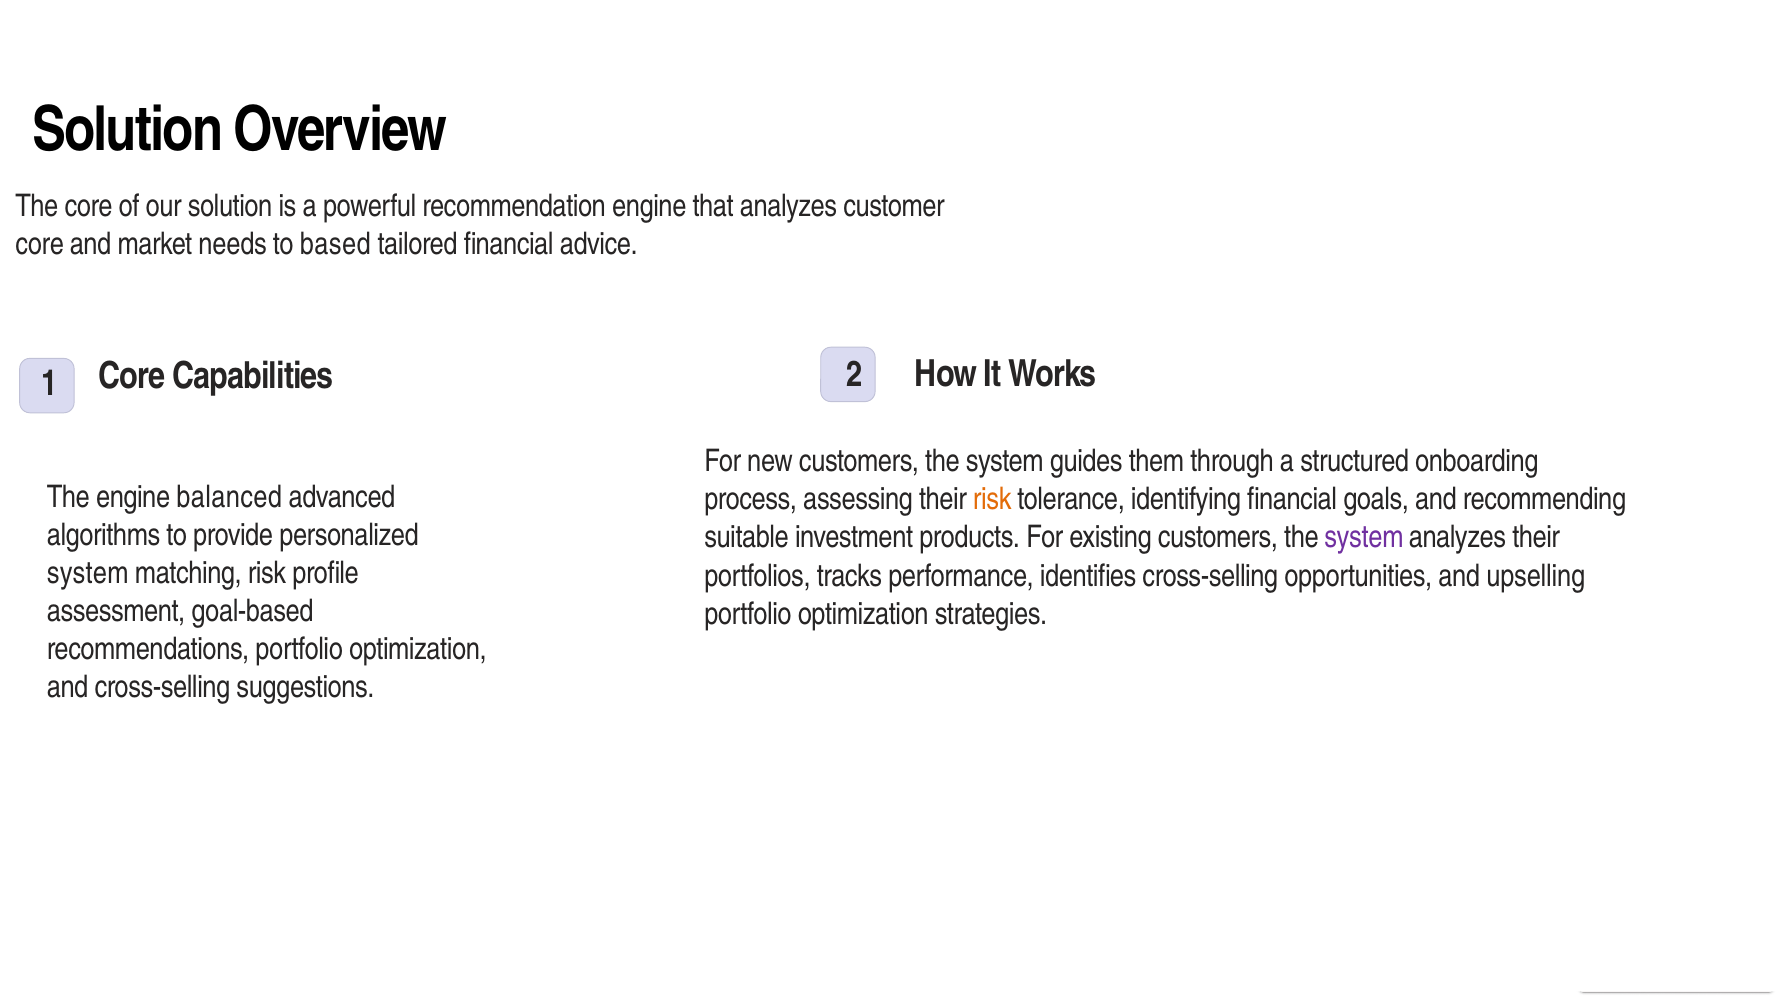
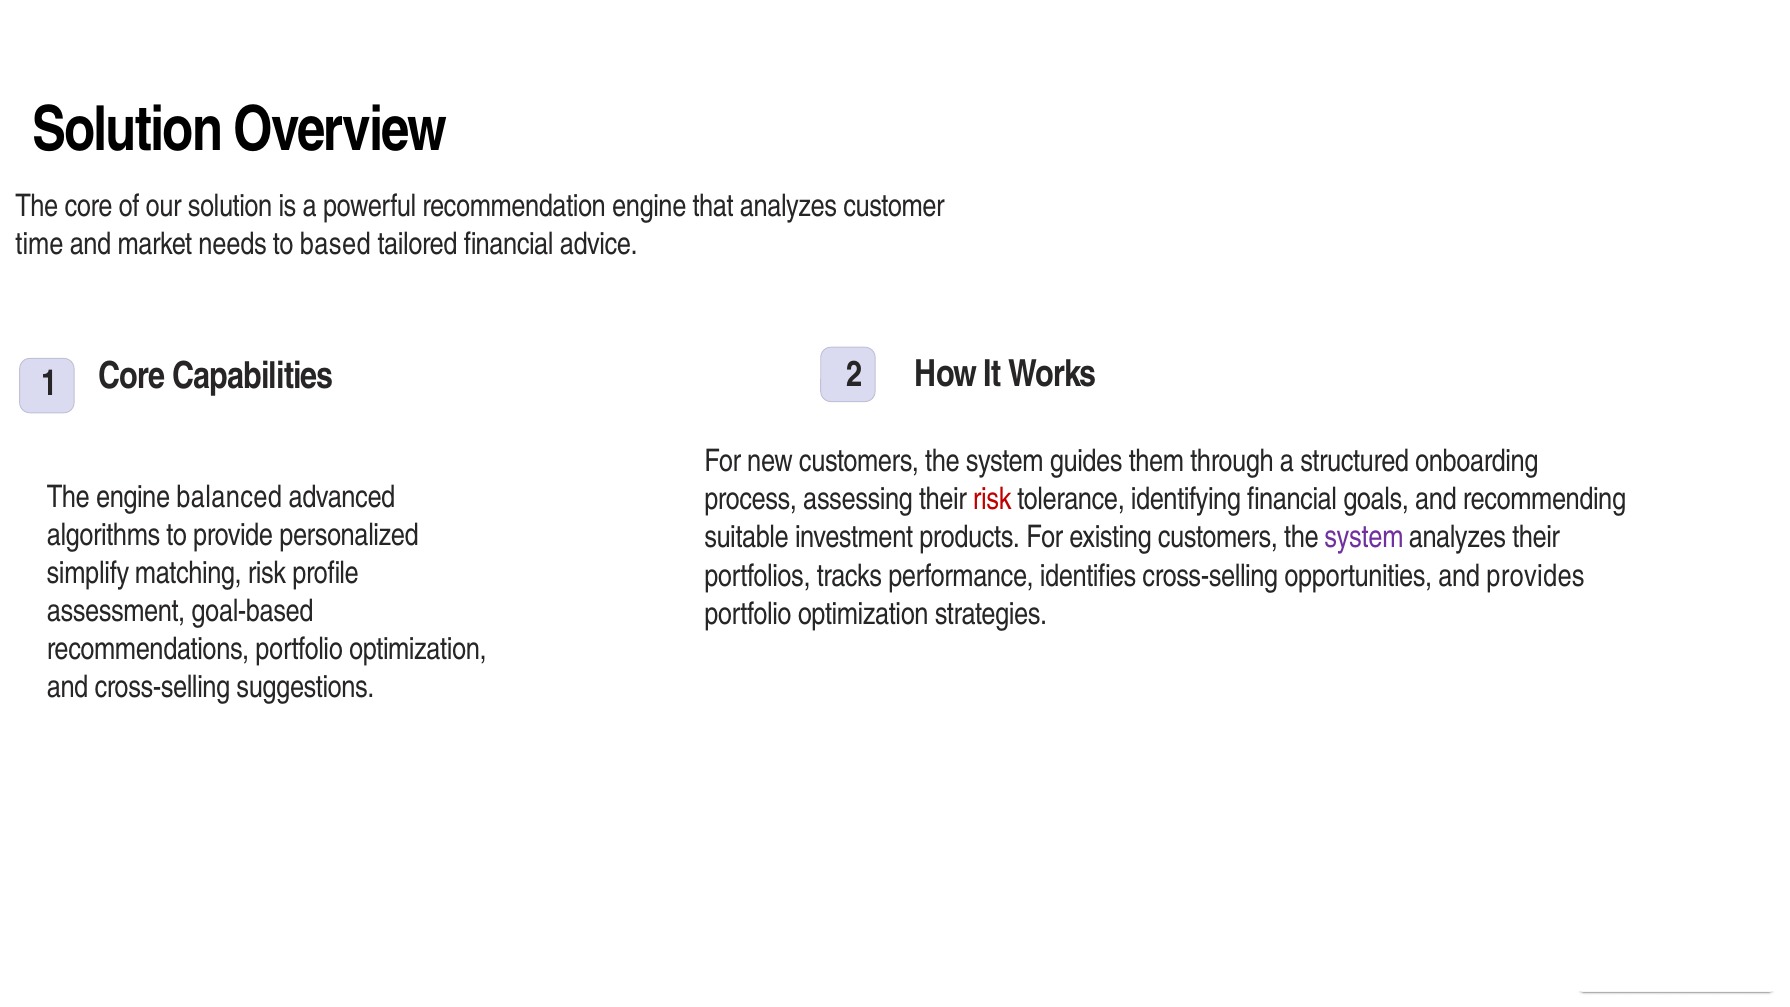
core at (40, 245): core -> time
risk at (992, 500) colour: orange -> red
system at (88, 573): system -> simplify
upselling: upselling -> provides
